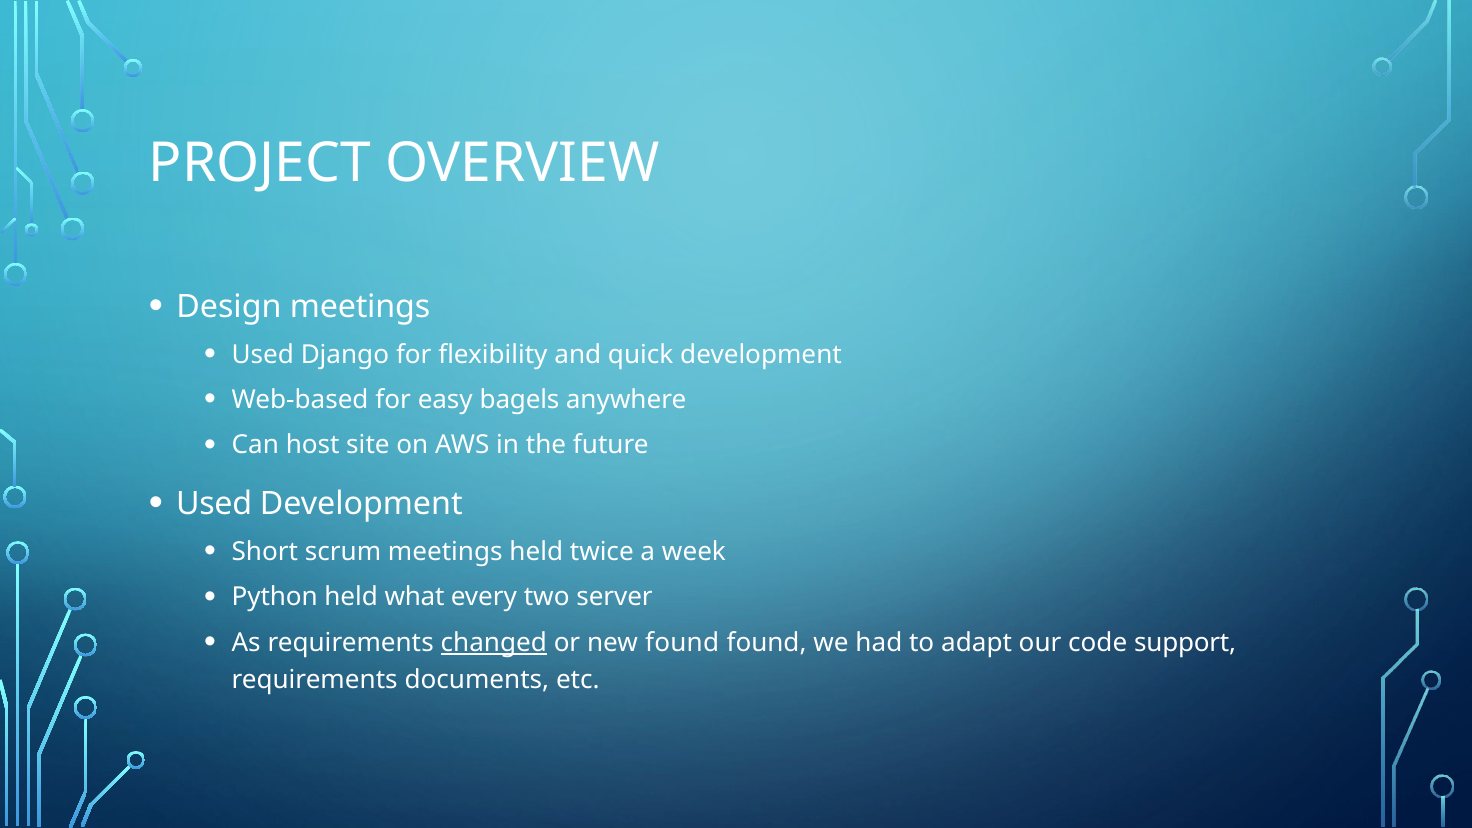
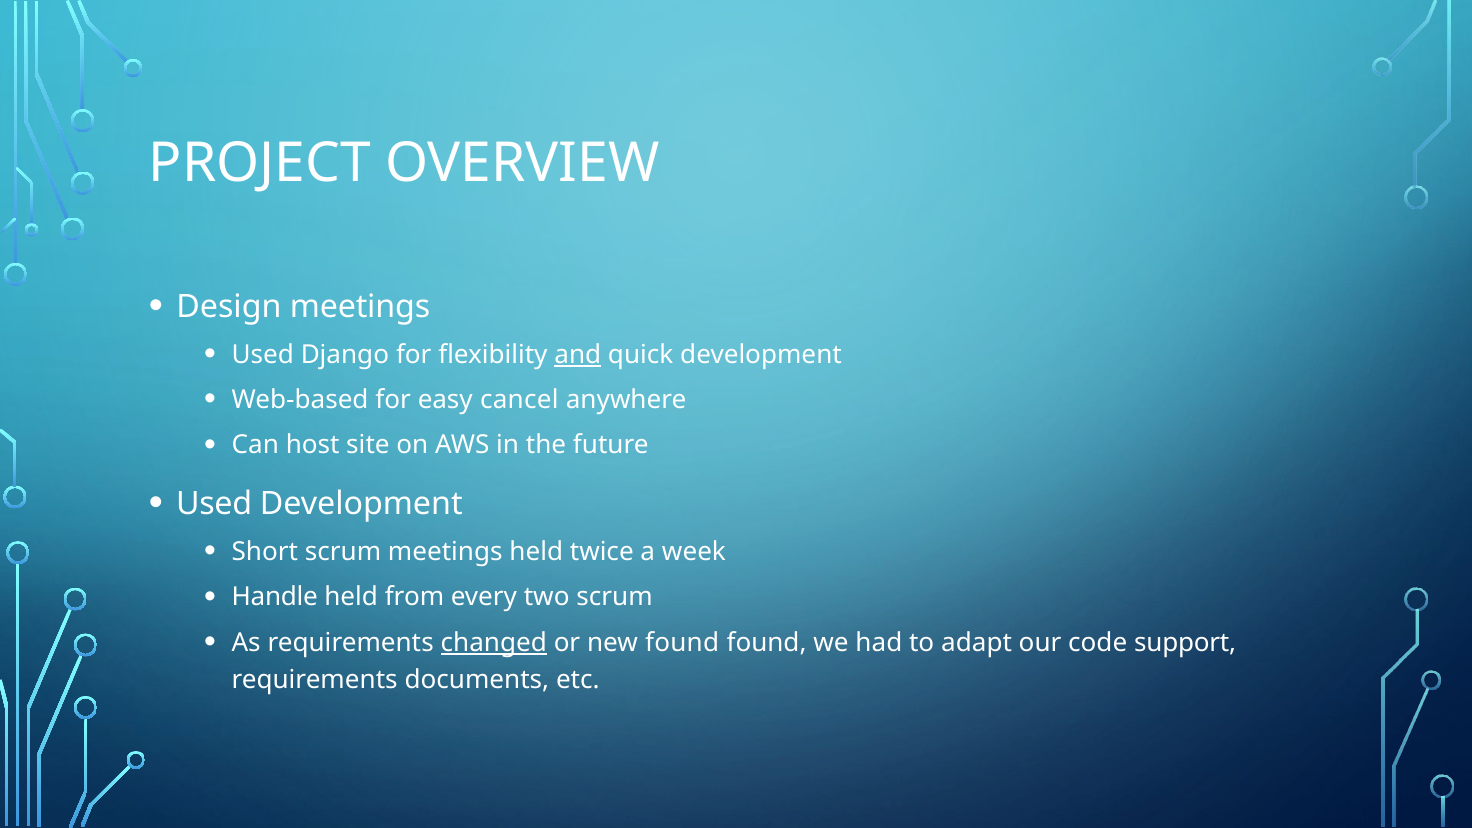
and underline: none -> present
bagels: bagels -> cancel
Python: Python -> Handle
what: what -> from
two server: server -> scrum
